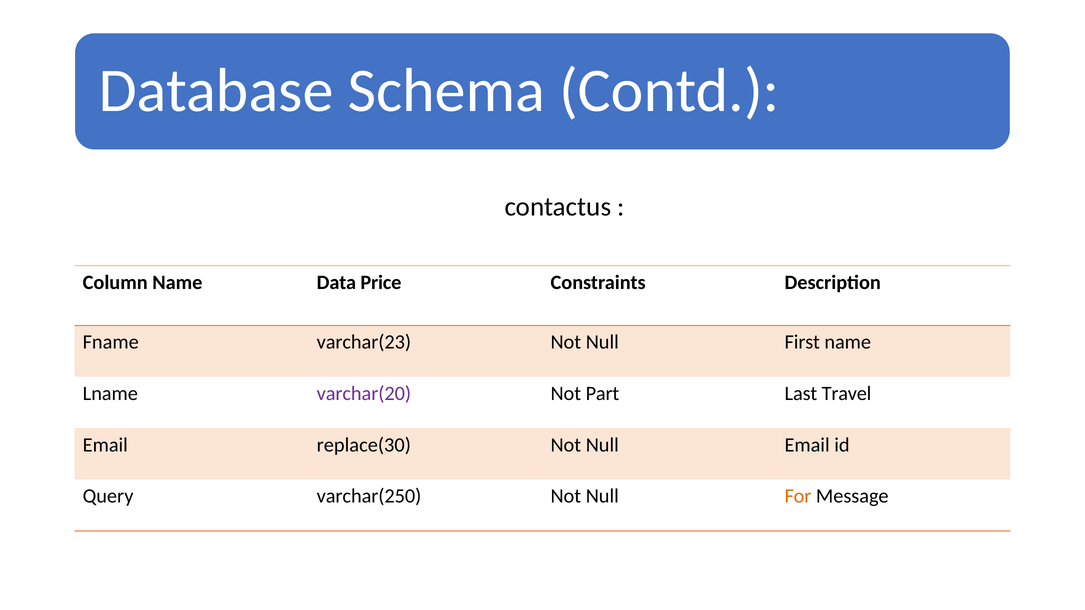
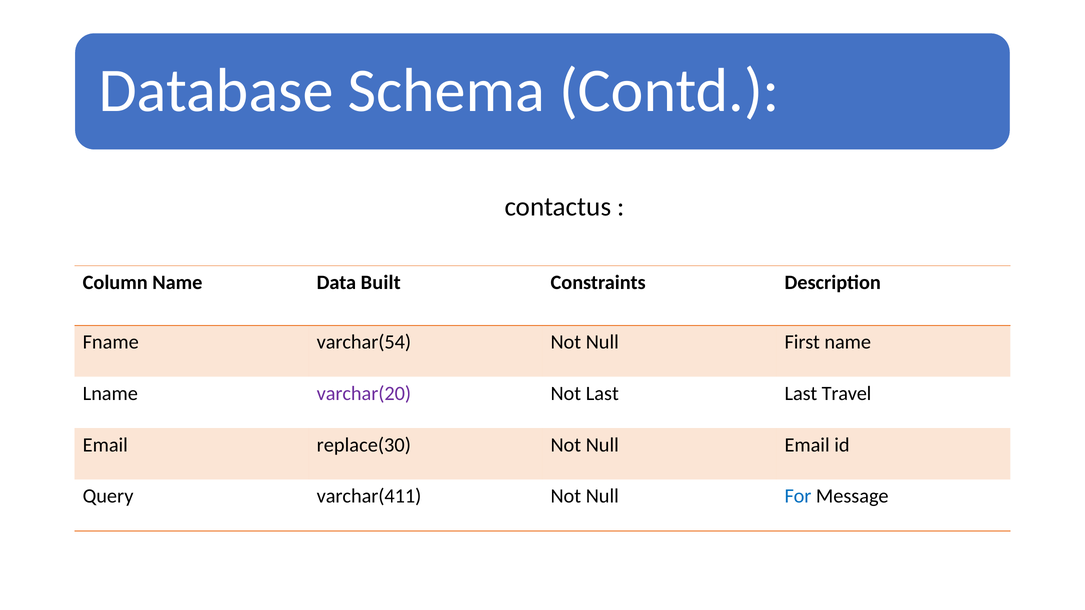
Price: Price -> Built
varchar(23: varchar(23 -> varchar(54
Not Part: Part -> Last
varchar(250: varchar(250 -> varchar(411
For colour: orange -> blue
